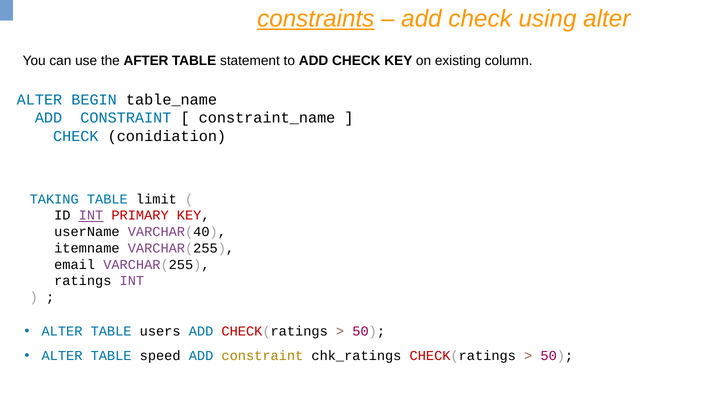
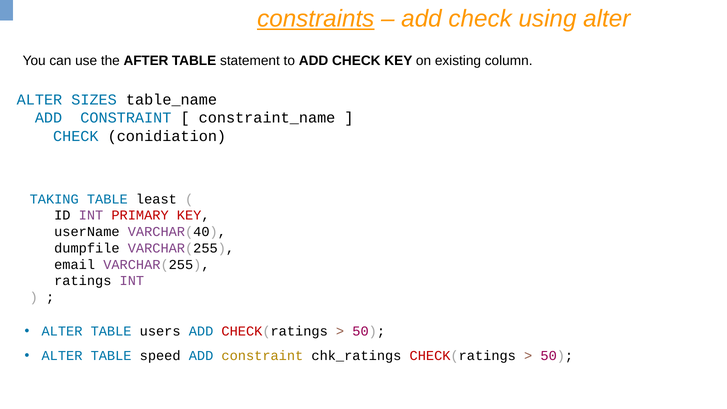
BEGIN: BEGIN -> SIZES
limit: limit -> least
INT at (91, 215) underline: present -> none
itemname: itemname -> dumpfile
